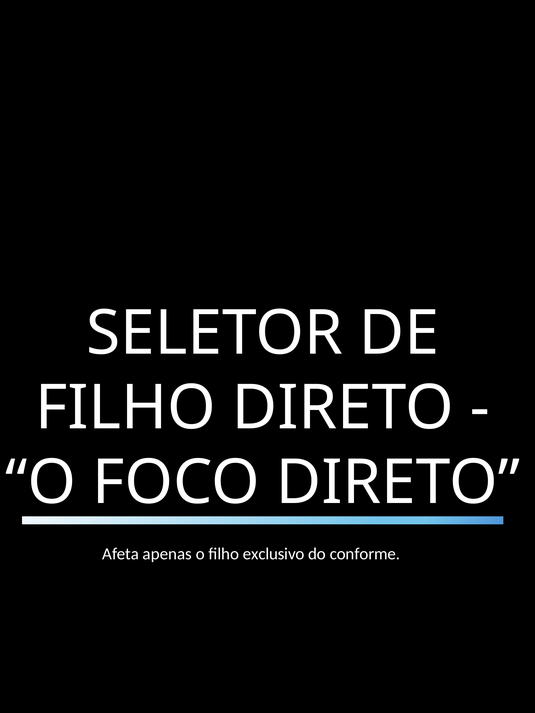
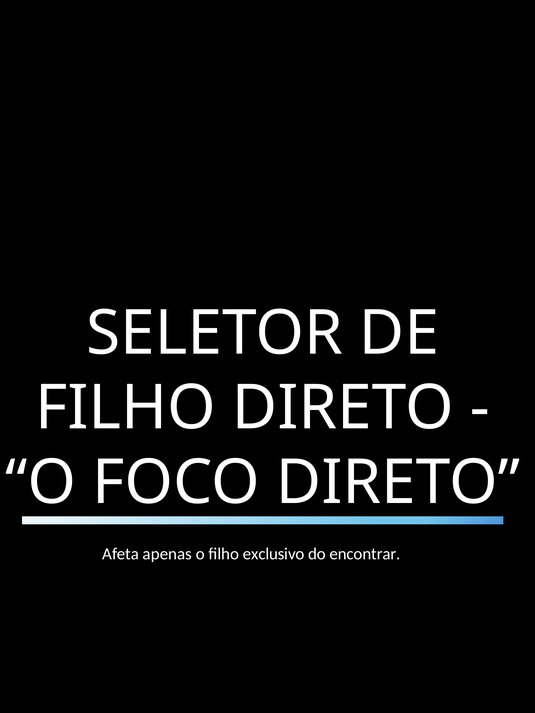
conforme: conforme -> encontrar
